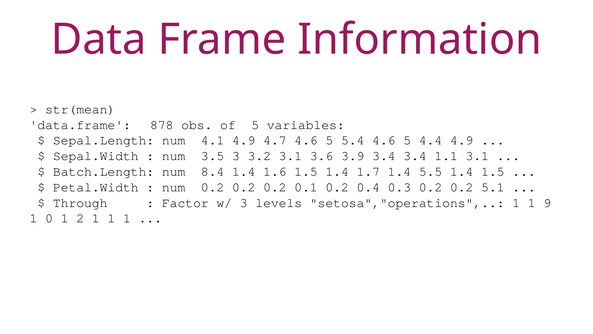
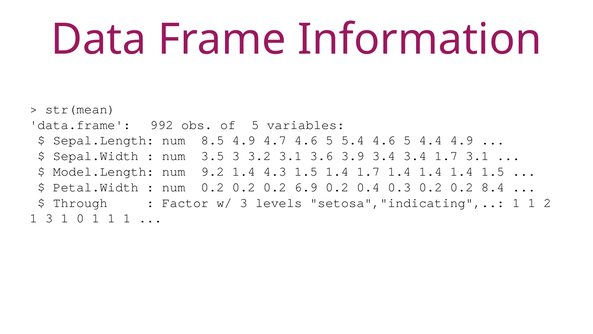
878: 878 -> 992
4.1: 4.1 -> 8.5
3.4 1.1: 1.1 -> 1.7
Batch.Length: Batch.Length -> Model.Length
8.4: 8.4 -> 9.2
1.6: 1.6 -> 4.3
1.7 1.4 5.5: 5.5 -> 1.4
0.1: 0.1 -> 6.9
5.1: 5.1 -> 8.4
setosa","operations: setosa","operations -> setosa","indicating
9: 9 -> 2
1 0: 0 -> 3
2: 2 -> 0
